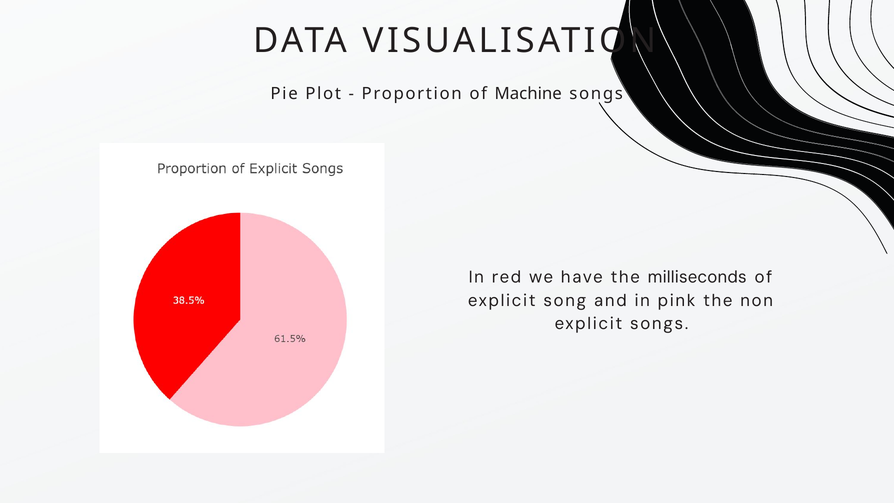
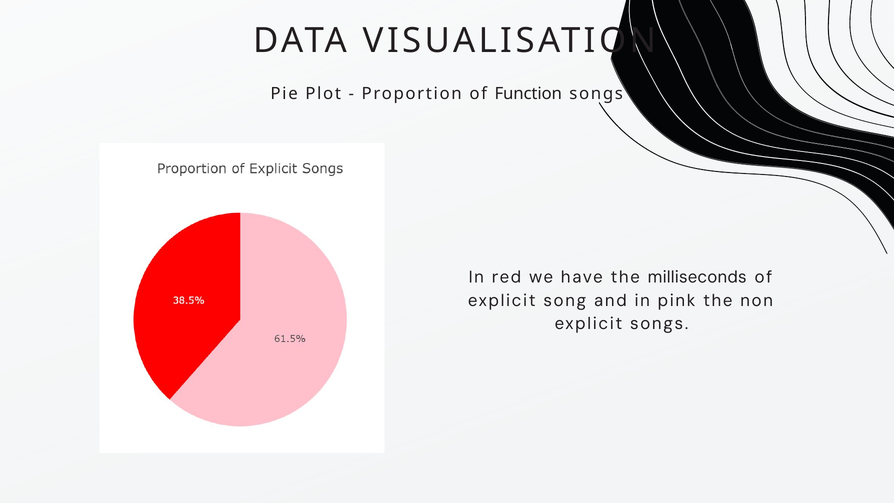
Machine: Machine -> Function
